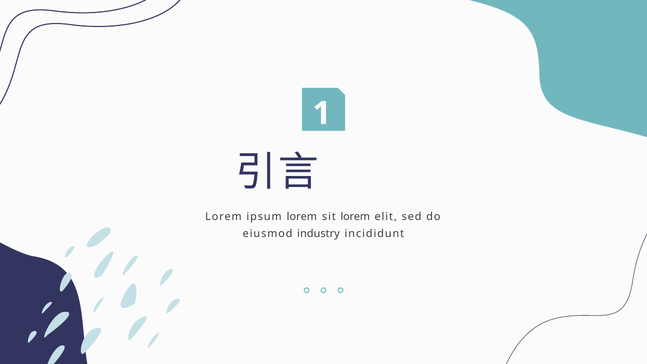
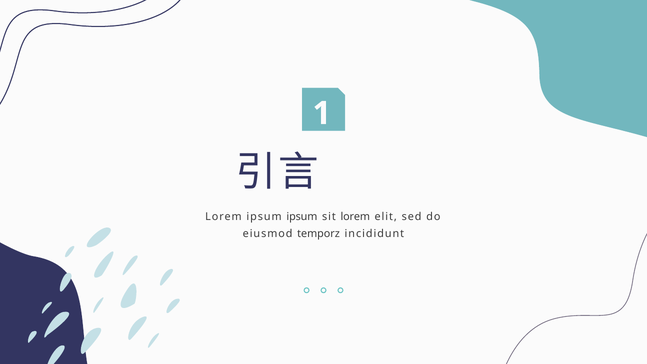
ipsum lorem: lorem -> ipsum
industry: industry -> temporz
